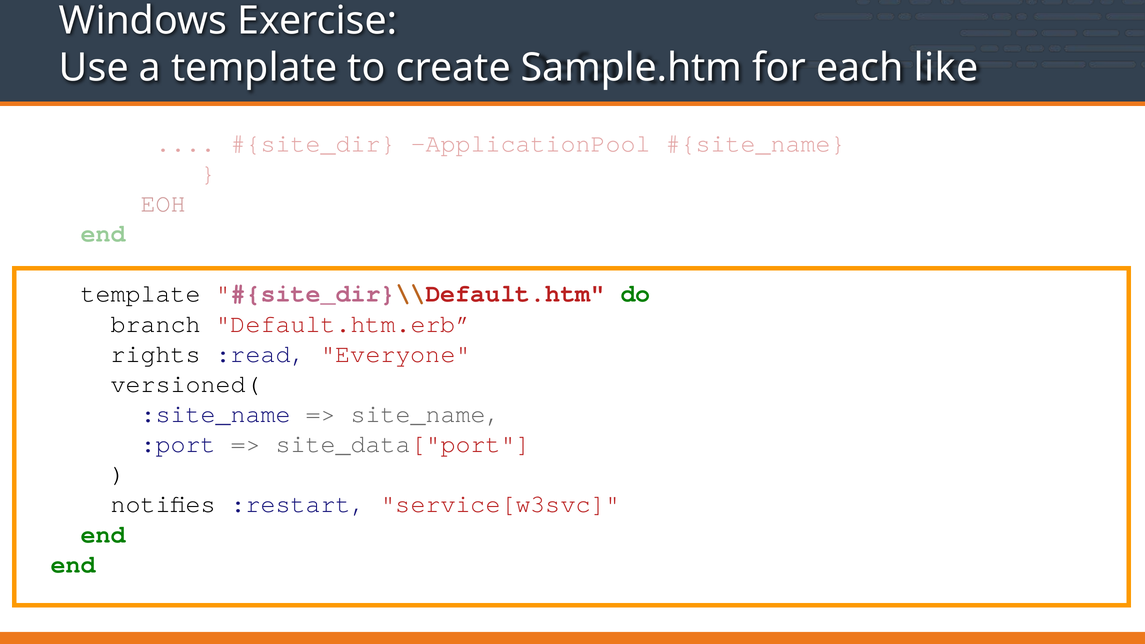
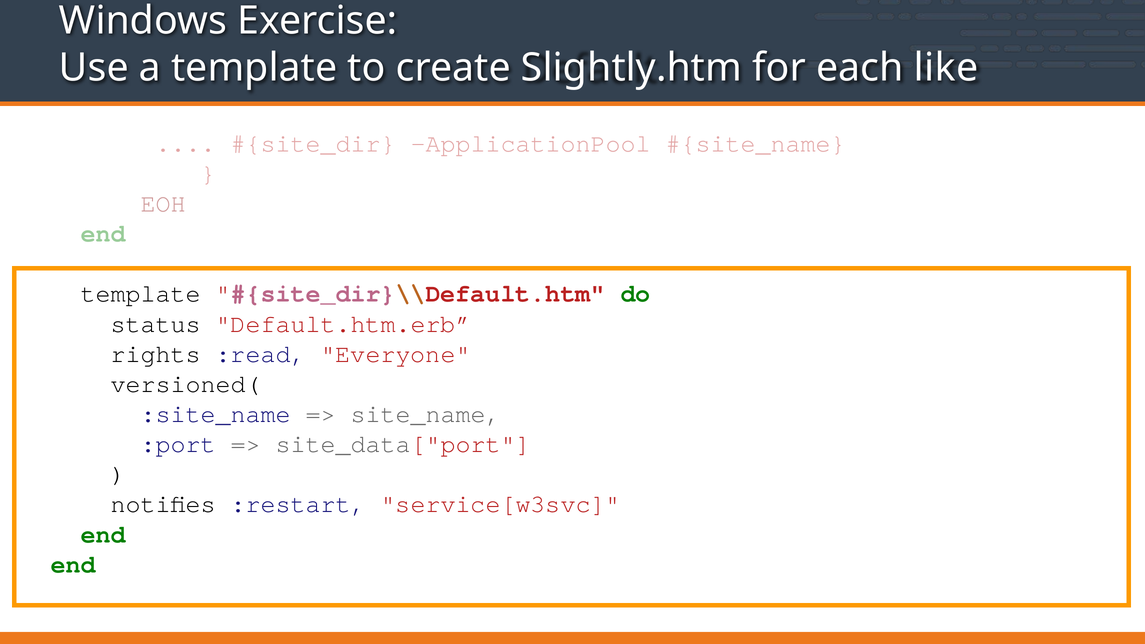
Sample.htm: Sample.htm -> Slightly.htm
branch: branch -> status
